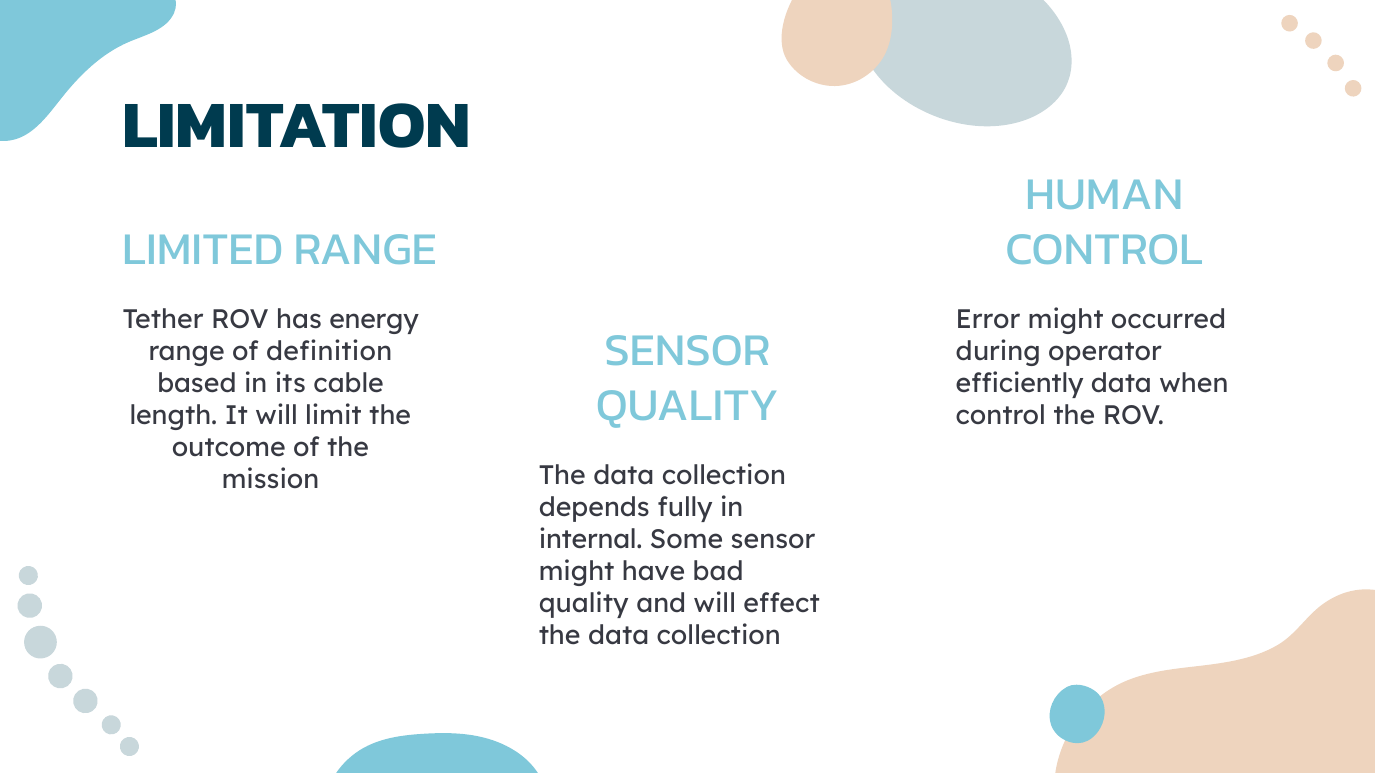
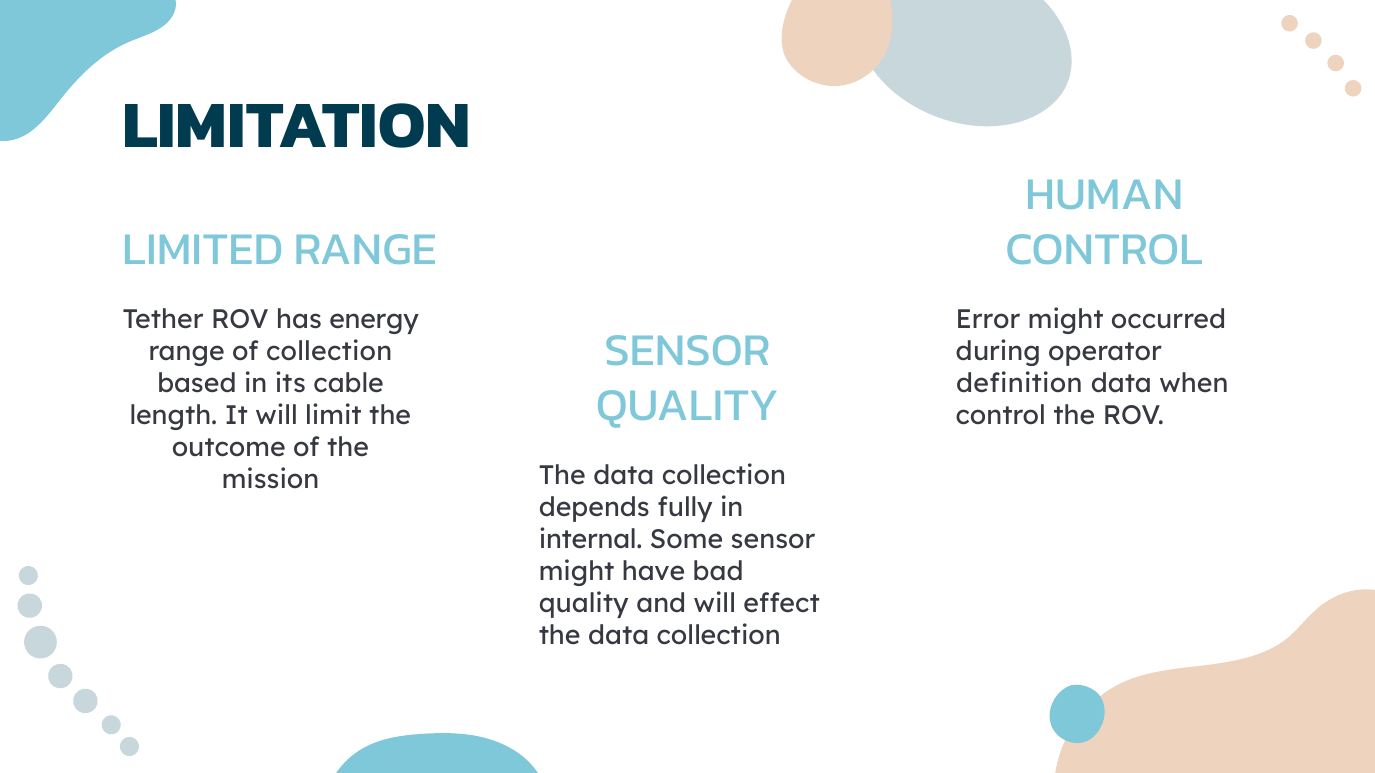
of definition: definition -> collection
efficiently: efficiently -> definition
